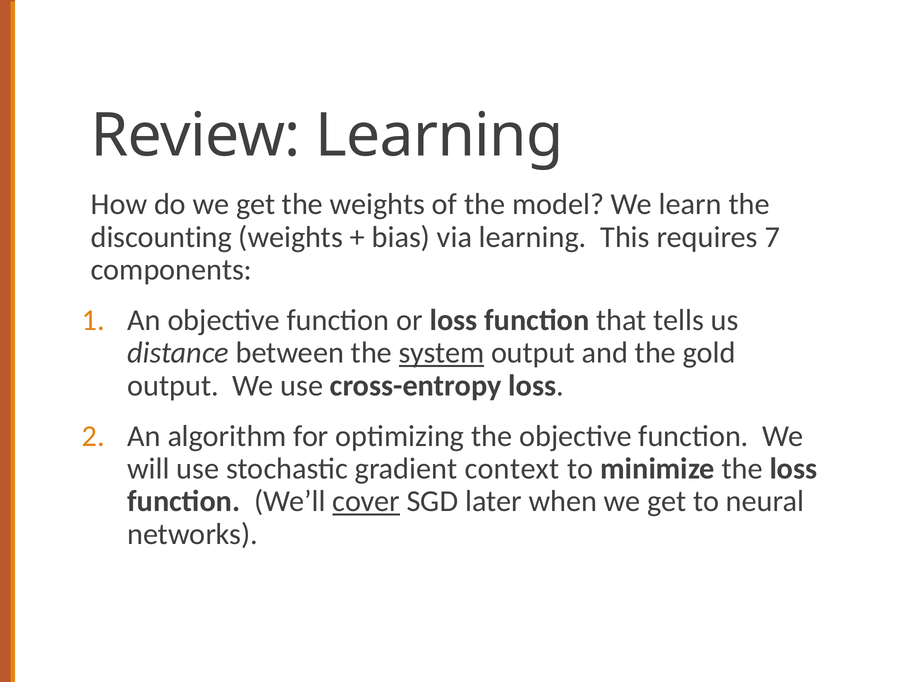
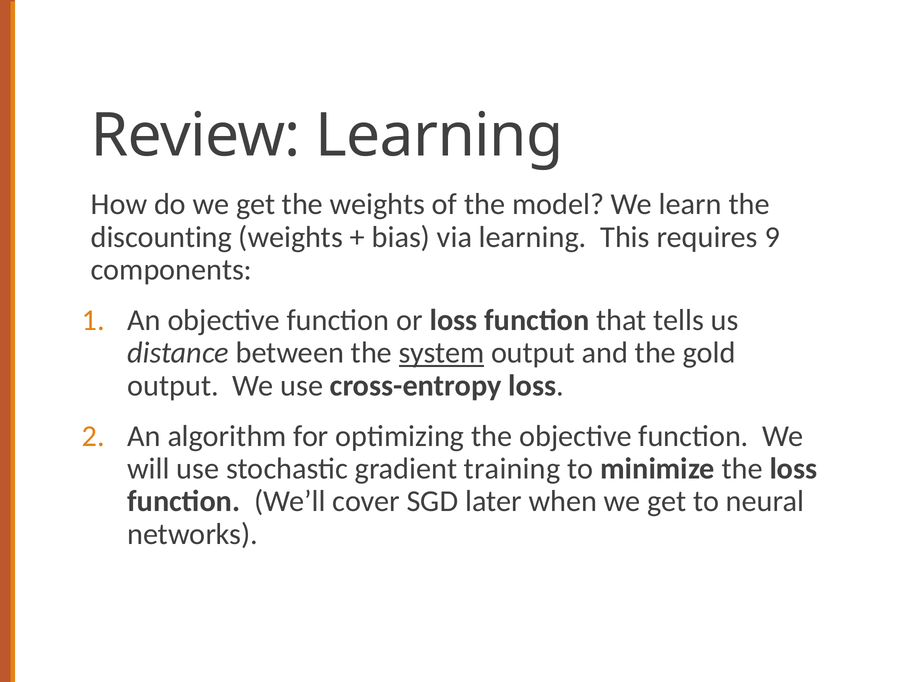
7: 7 -> 9
context: context -> training
cover underline: present -> none
